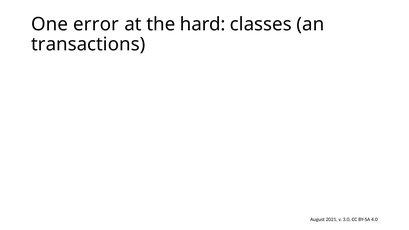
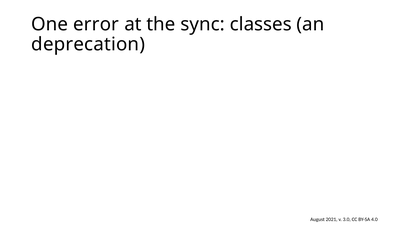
hard: hard -> sync
transactions: transactions -> deprecation
